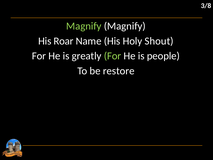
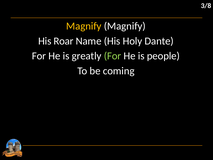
Magnify at (84, 26) colour: light green -> yellow
Shout: Shout -> Dante
restore: restore -> coming
